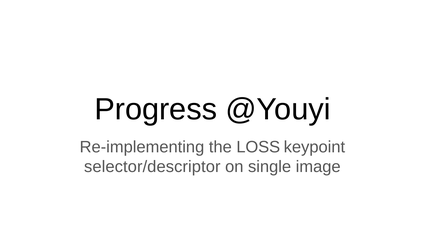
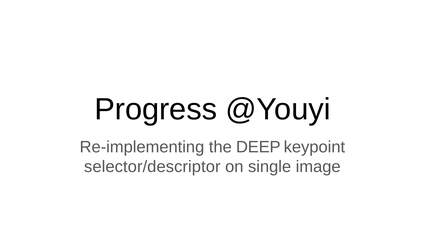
LOSS: LOSS -> DEEP
